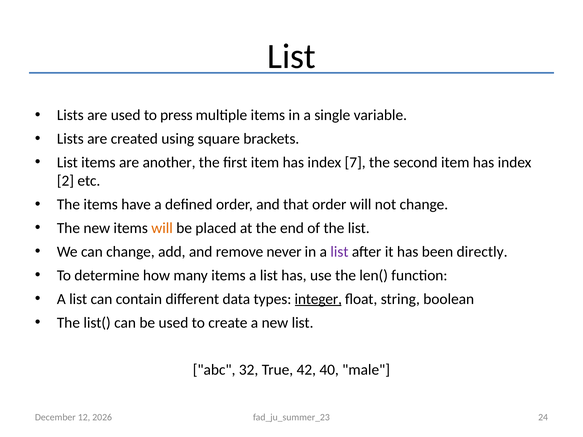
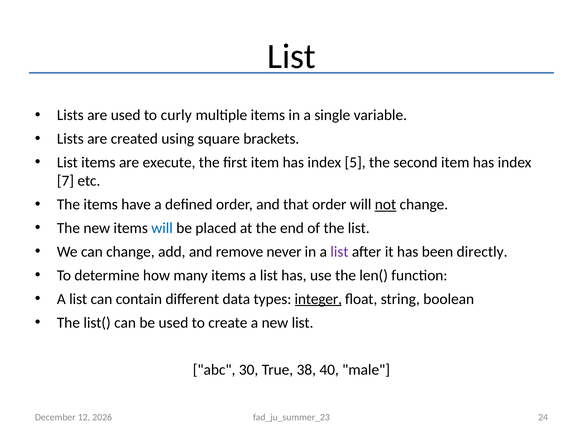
press: press -> curly
another: another -> execute
7: 7 -> 5
2: 2 -> 7
not underline: none -> present
will at (162, 228) colour: orange -> blue
32: 32 -> 30
42: 42 -> 38
